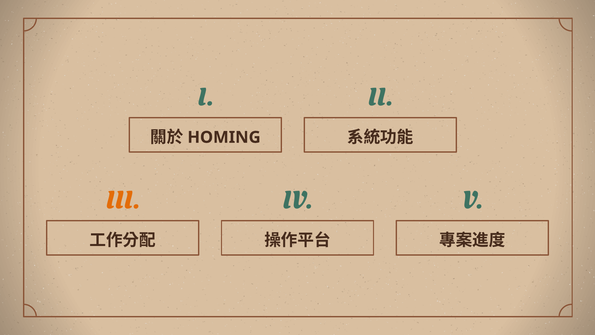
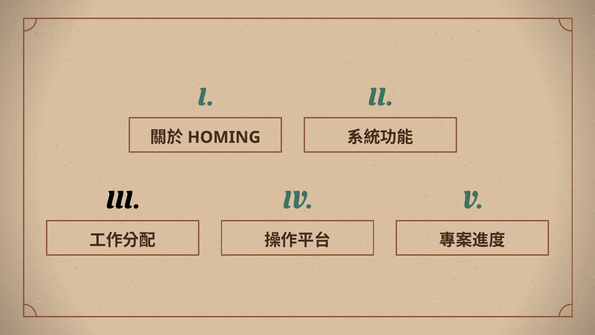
III colour: orange -> black
